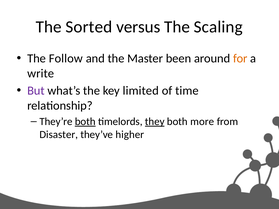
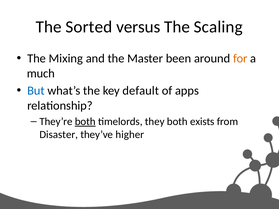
Follow: Follow -> Mixing
write: write -> much
But colour: purple -> blue
limited: limited -> default
time: time -> apps
they underline: present -> none
more: more -> exists
